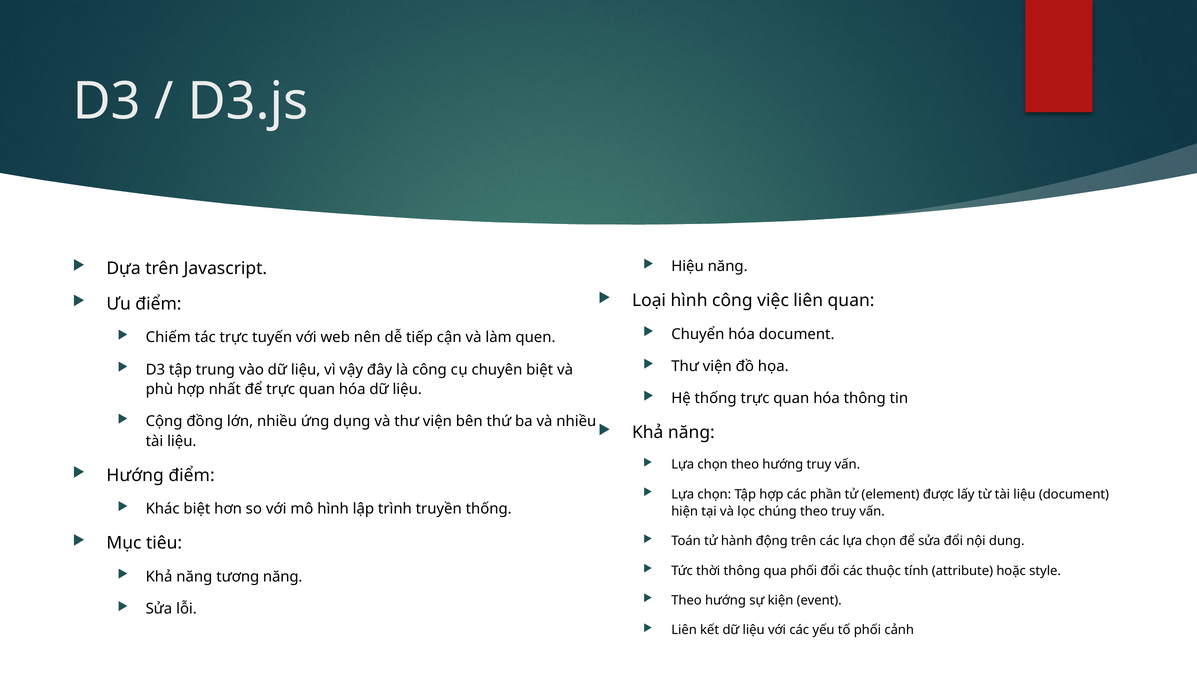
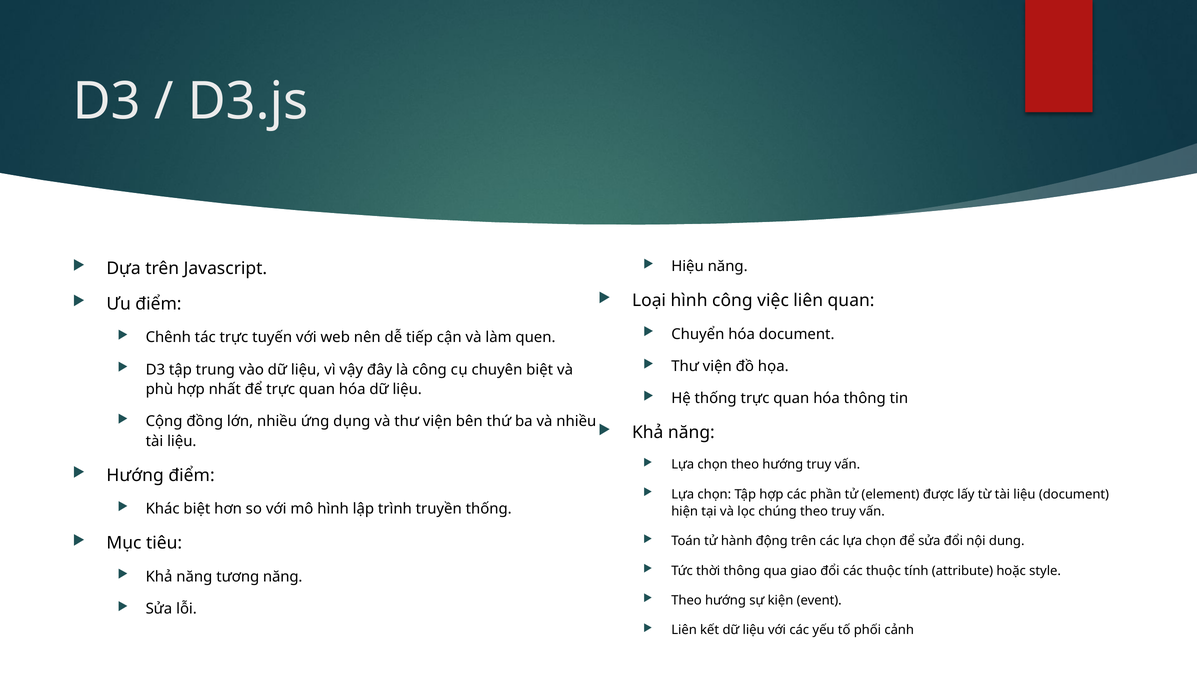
Chiếm: Chiếm -> Chênh
qua phối: phối -> giao
